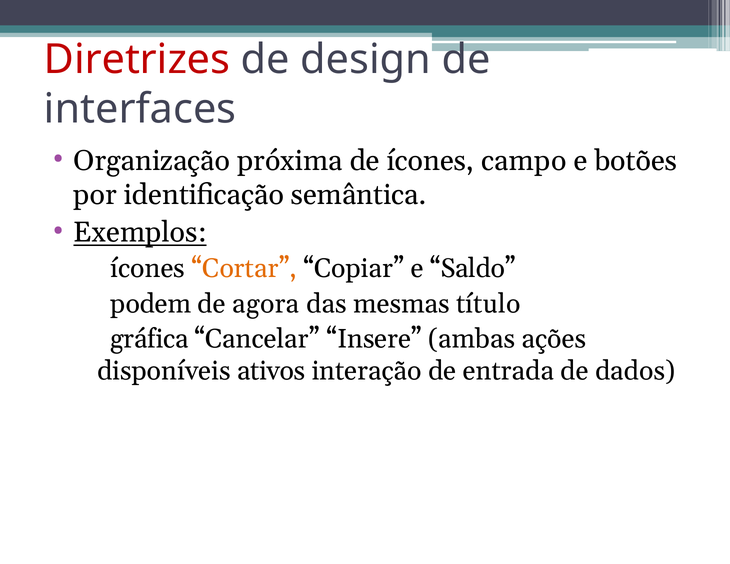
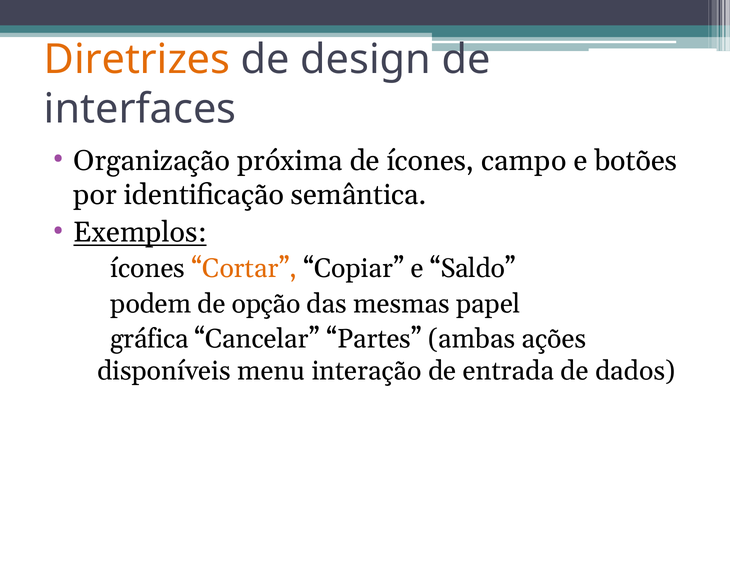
Diretrizes colour: red -> orange
agora: agora -> opção
título: título -> papel
Insere: Insere -> Partes
ativos: ativos -> menu
